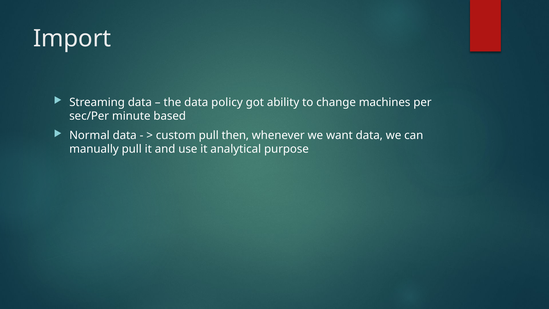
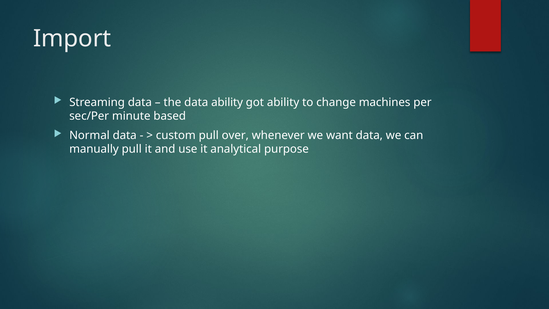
data policy: policy -> ability
then: then -> over
